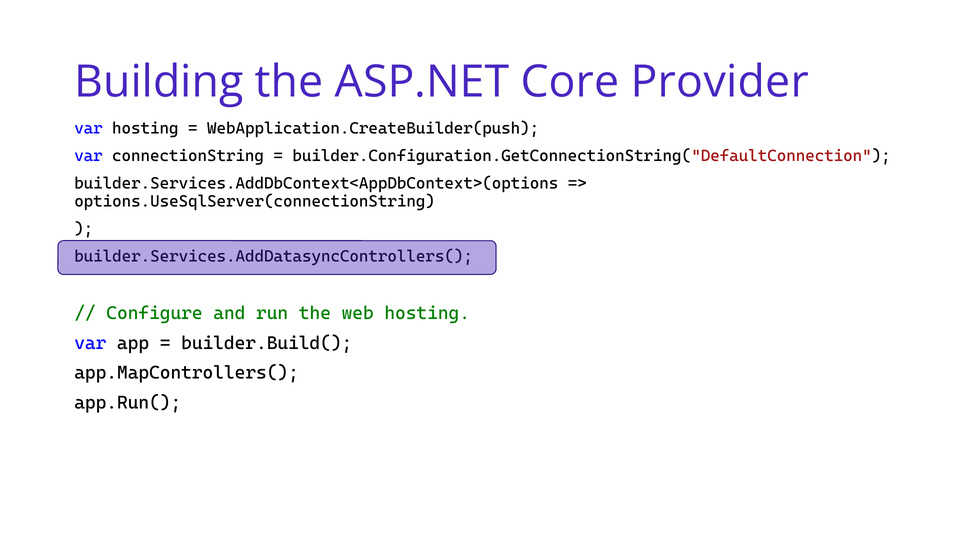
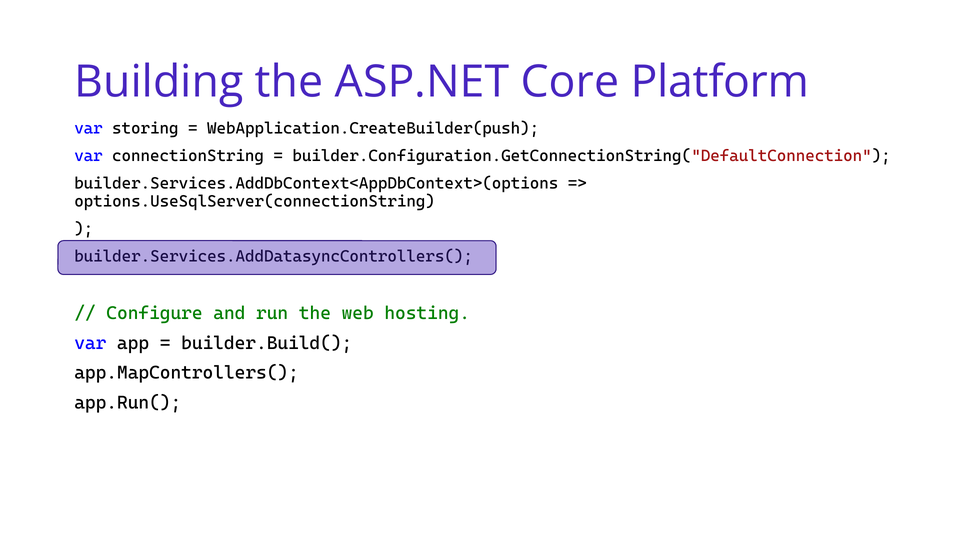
Provider: Provider -> Platform
var hosting: hosting -> storing
